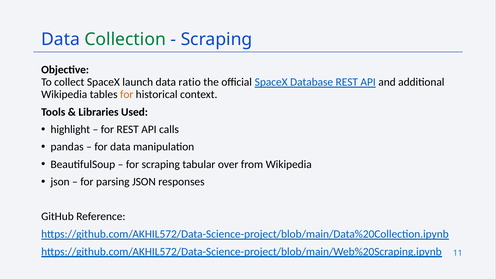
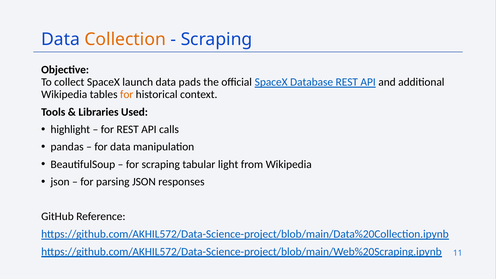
Collection colour: green -> orange
ratio: ratio -> pads
over: over -> light
